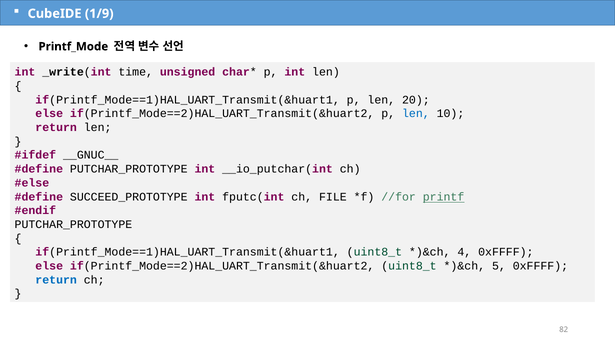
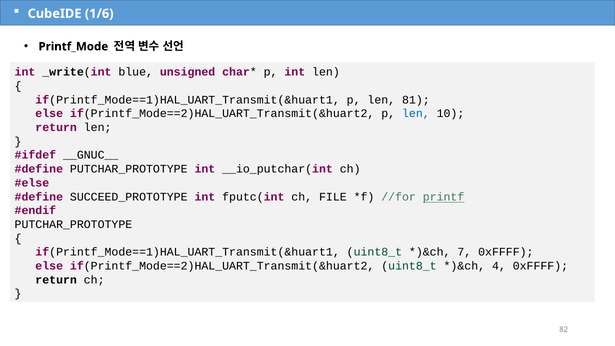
1/9: 1/9 -> 1/6
time: time -> blue
20: 20 -> 81
4: 4 -> 7
5: 5 -> 4
return at (56, 280) colour: blue -> black
